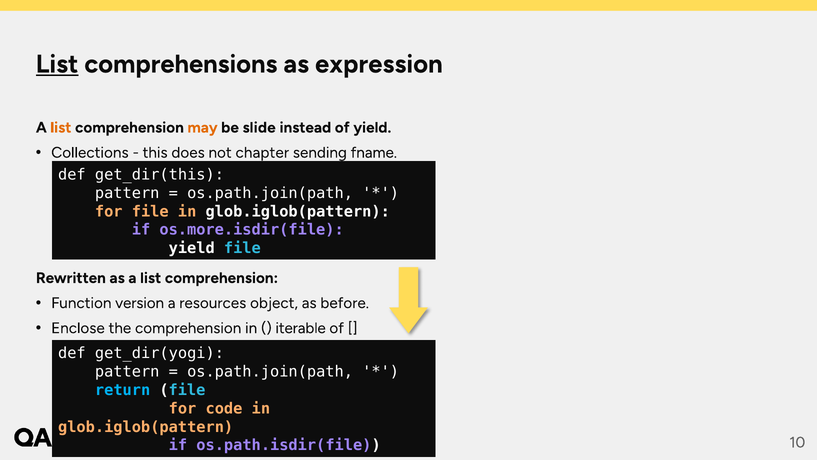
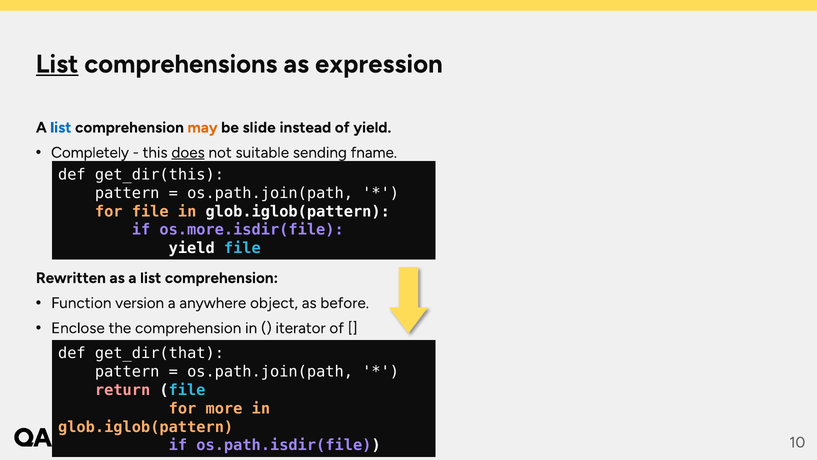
list at (61, 127) colour: orange -> blue
Collections: Collections -> Completely
does underline: none -> present
chapter: chapter -> suitable
resources: resources -> anywhere
iterable: iterable -> iterator
get_dir(yogi: get_dir(yogi -> get_dir(that
return colour: light blue -> pink
code: code -> more
